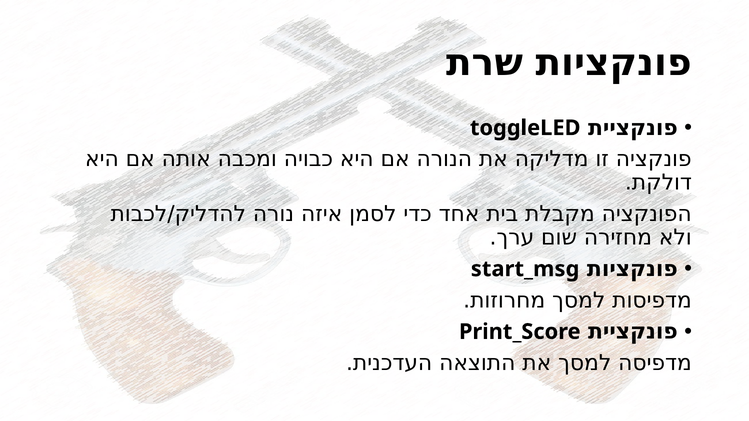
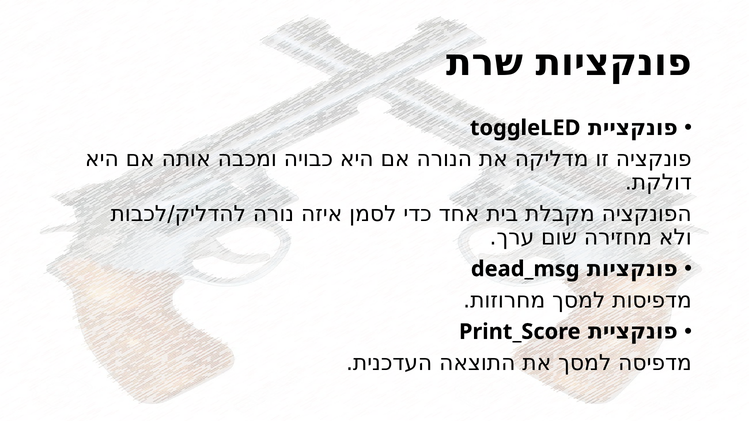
start_msg: start_msg -> dead_msg
